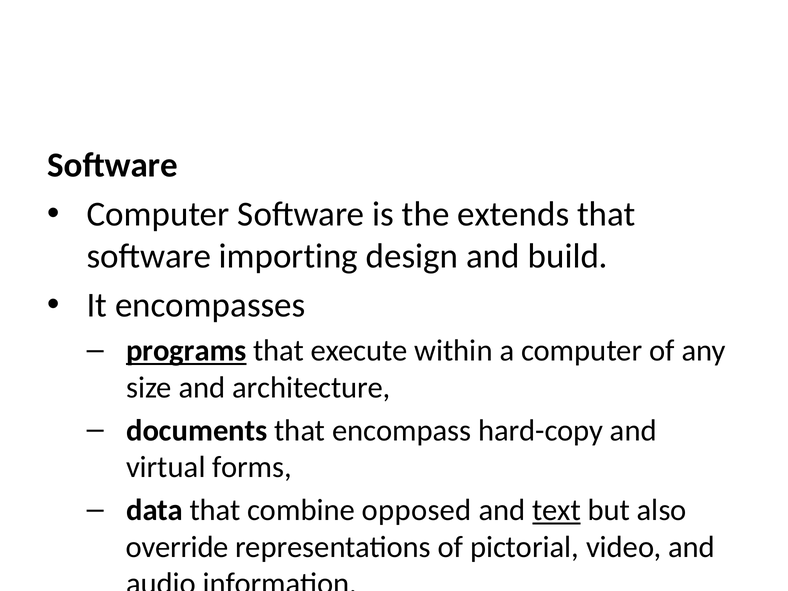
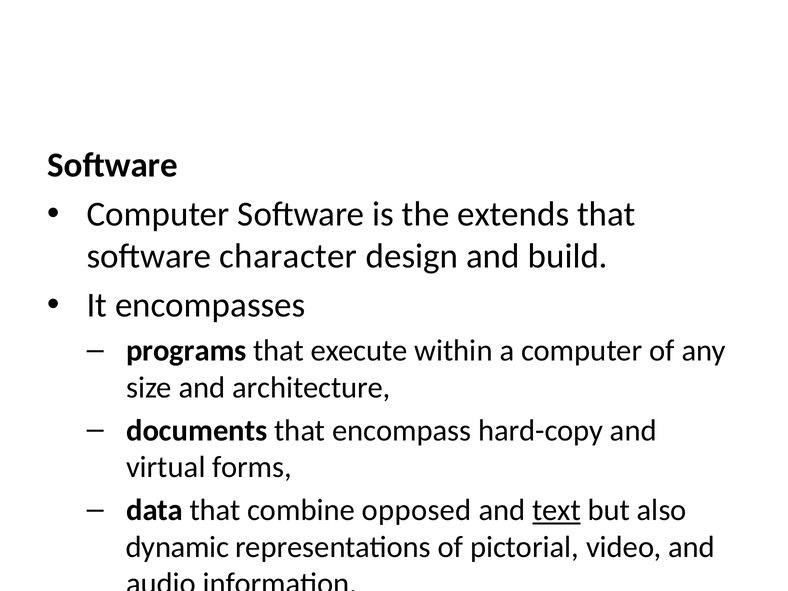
importing: importing -> character
programs underline: present -> none
override: override -> dynamic
